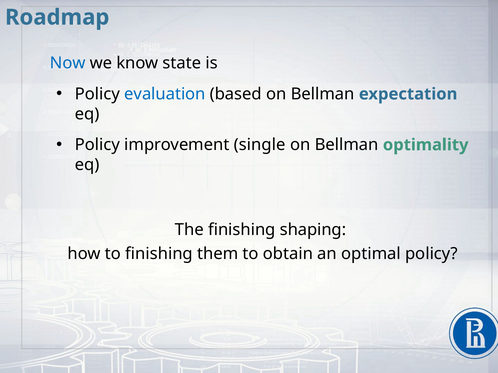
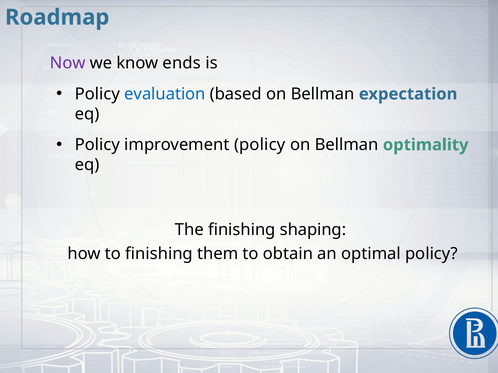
Now colour: blue -> purple
state: state -> ends
improvement single: single -> policy
